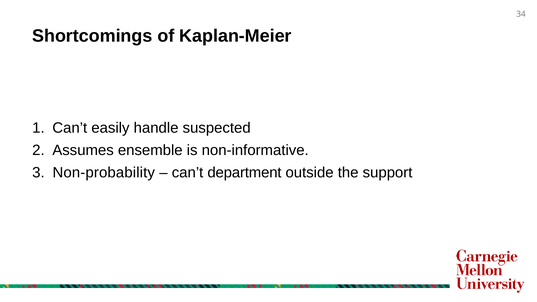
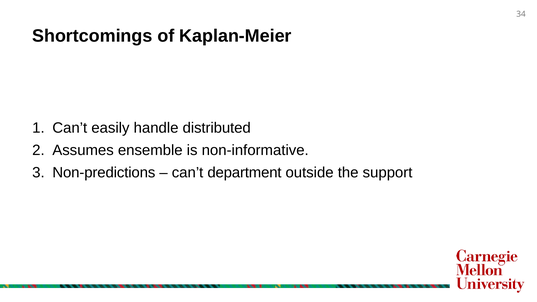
suspected: suspected -> distributed
Non-probability: Non-probability -> Non-predictions
